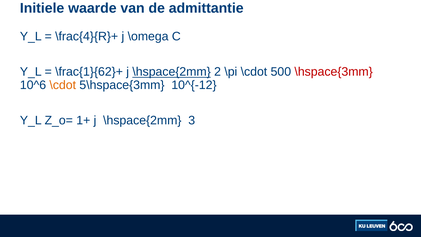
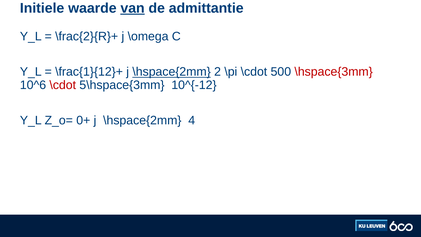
van underline: none -> present
\frac{4}{R}+: \frac{4}{R}+ -> \frac{2}{R}+
\frac{1}{62}+: \frac{1}{62}+ -> \frac{1}{12}+
\cdot at (63, 85) colour: orange -> red
1+: 1+ -> 0+
3: 3 -> 4
